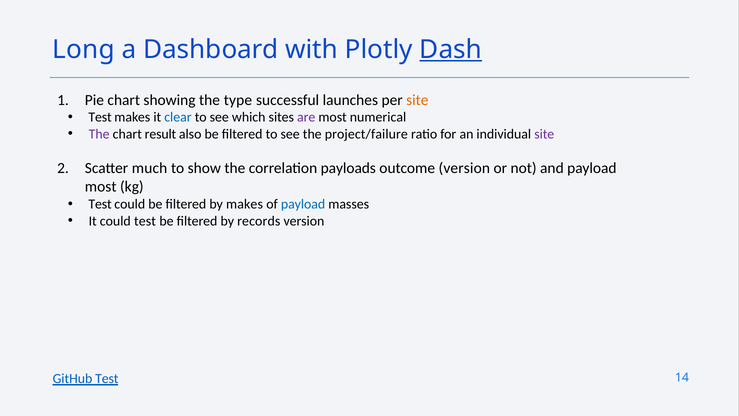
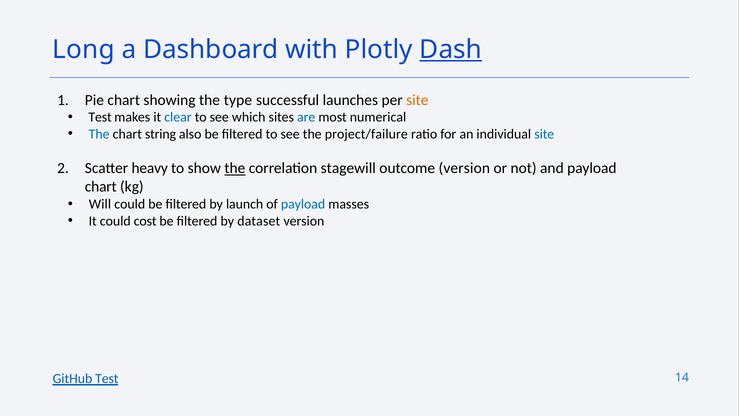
are colour: purple -> blue
The at (99, 134) colour: purple -> blue
result: result -> string
site at (544, 134) colour: purple -> blue
much: much -> heavy
the at (235, 168) underline: none -> present
payloads: payloads -> stagewill
most at (101, 187): most -> chart
Test at (100, 204): Test -> Will
by makes: makes -> launch
could test: test -> cost
records: records -> dataset
